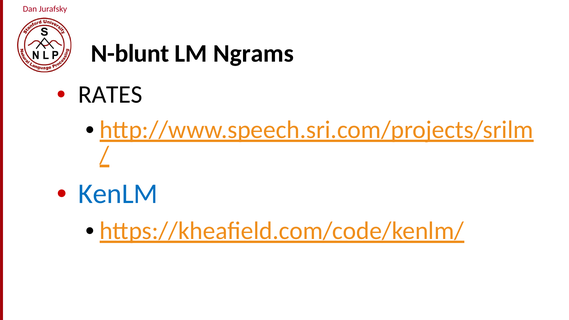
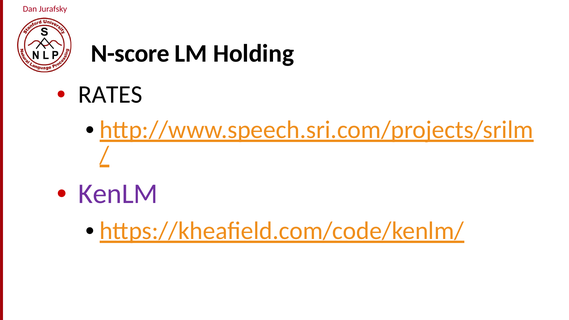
N-blunt: N-blunt -> N-score
Ngrams: Ngrams -> Holding
KenLM colour: blue -> purple
